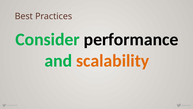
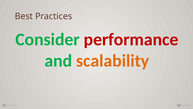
performance colour: black -> red
